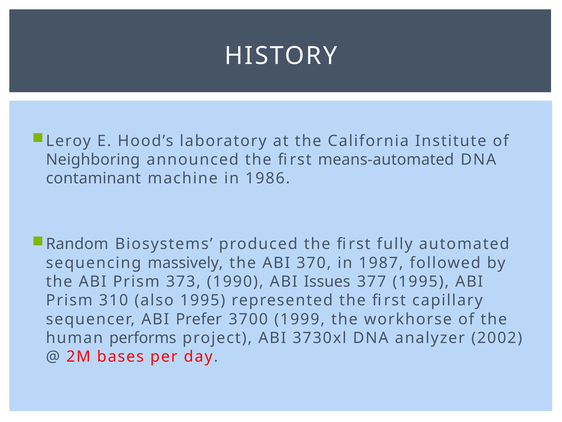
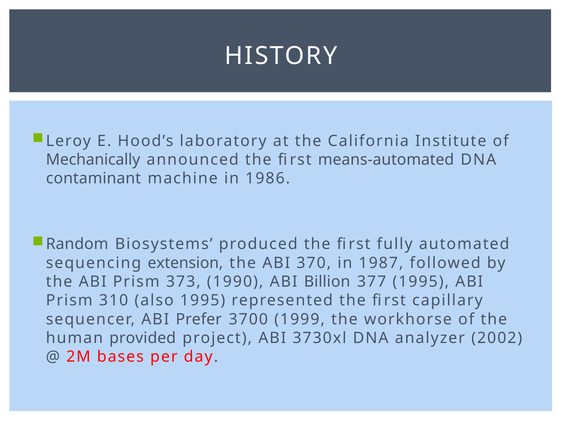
Neighboring: Neighboring -> Mechanically
massively: massively -> extension
Issues: Issues -> Billion
performs: performs -> provided
